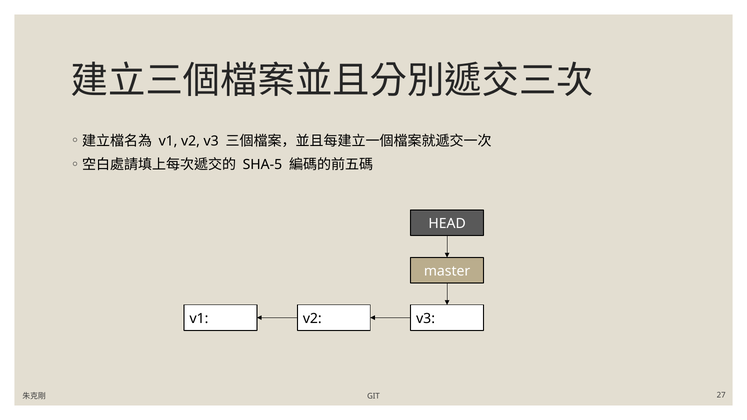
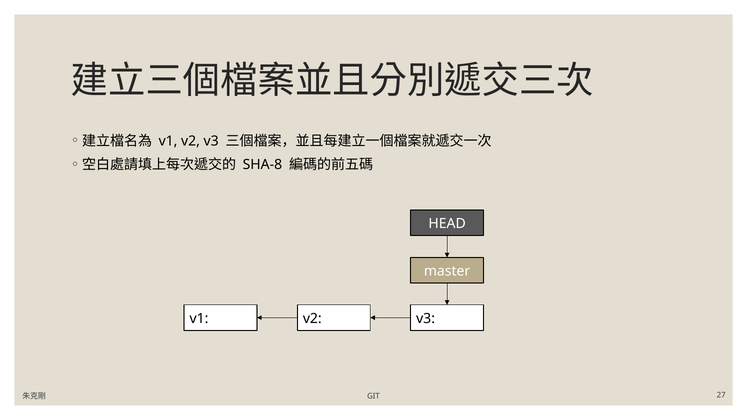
SHA-5: SHA-5 -> SHA-8
